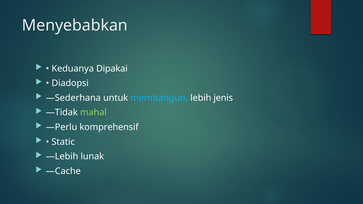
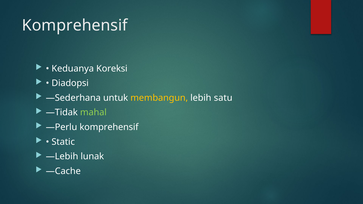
Menyebabkan at (75, 25): Menyebabkan -> Komprehensif
Dipakai: Dipakai -> Koreksi
membangun colour: light blue -> yellow
jenis: jenis -> satu
